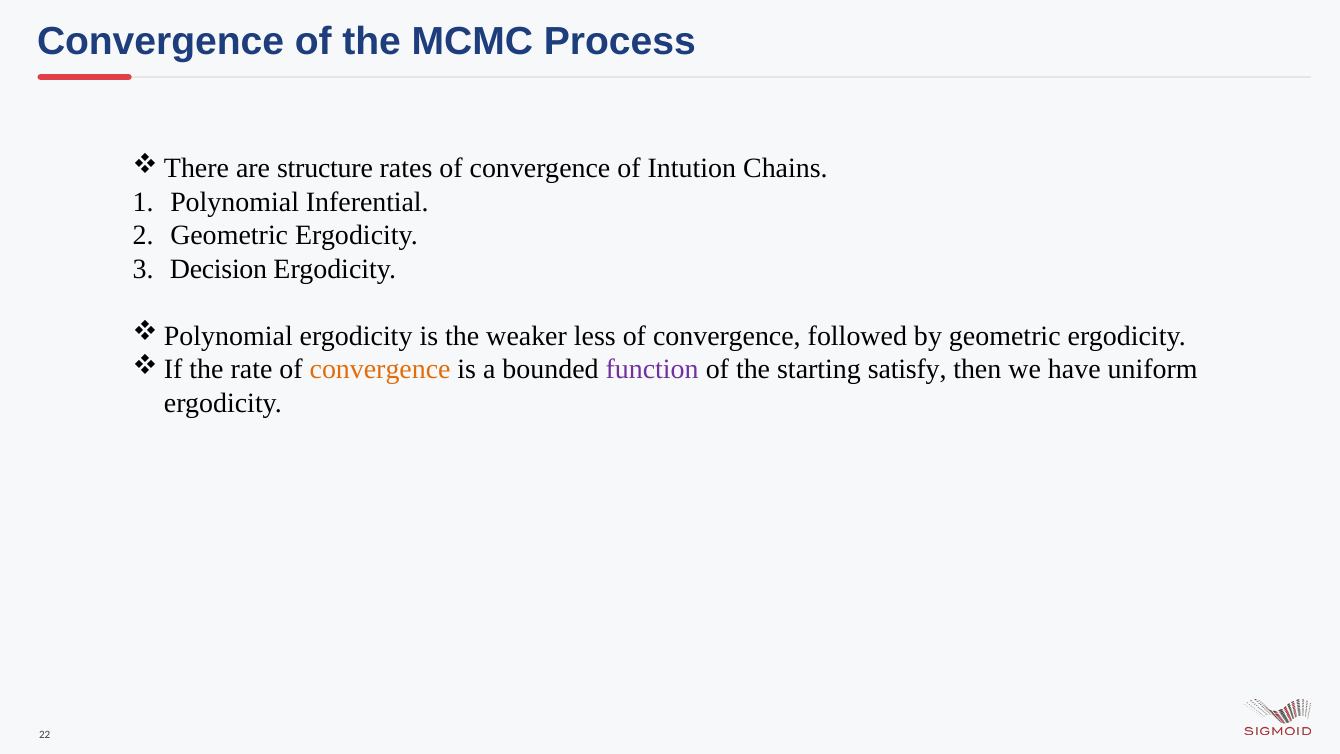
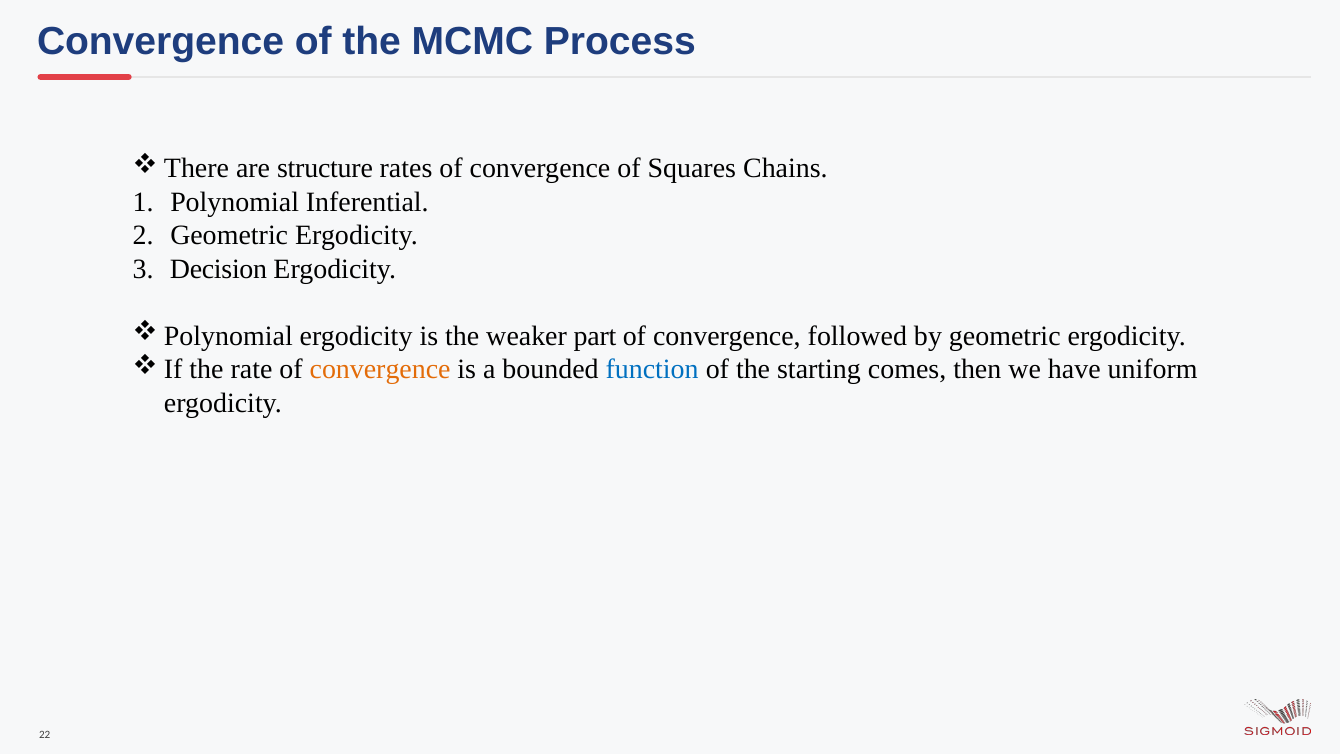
Intution: Intution -> Squares
less: less -> part
function colour: purple -> blue
satisfy: satisfy -> comes
